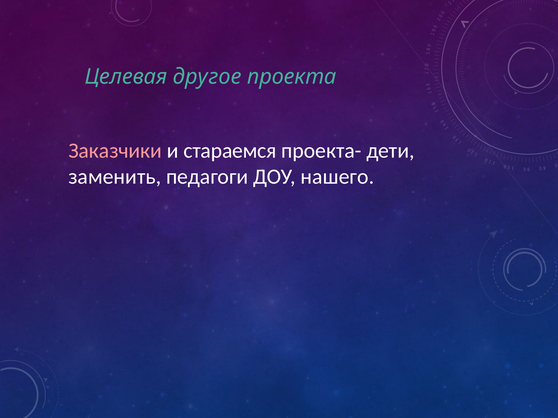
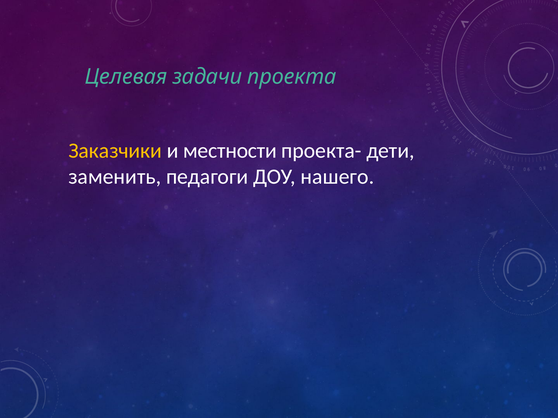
другое: другое -> задачи
Заказчики colour: pink -> yellow
стараемся: стараемся -> местности
